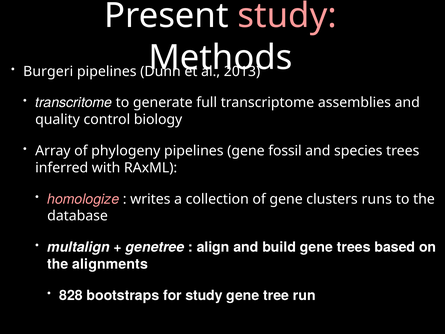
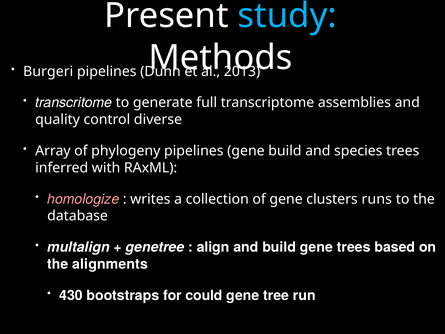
study at (287, 16) colour: pink -> light blue
biology: biology -> diverse
gene fossil: fossil -> build
828: 828 -> 430
for study: study -> could
